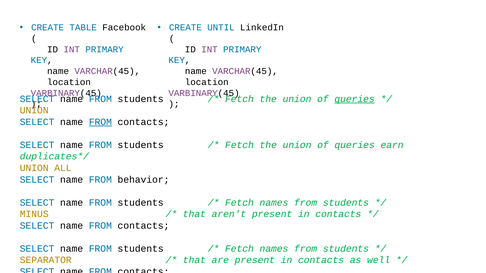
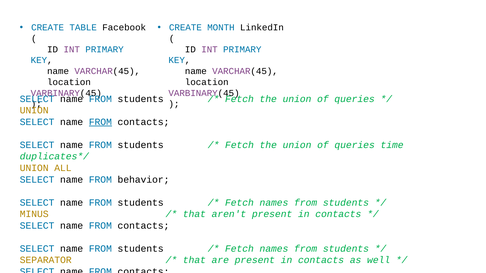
UNTIL: UNTIL -> MONTH
queries at (355, 99) underline: present -> none
earn: earn -> time
